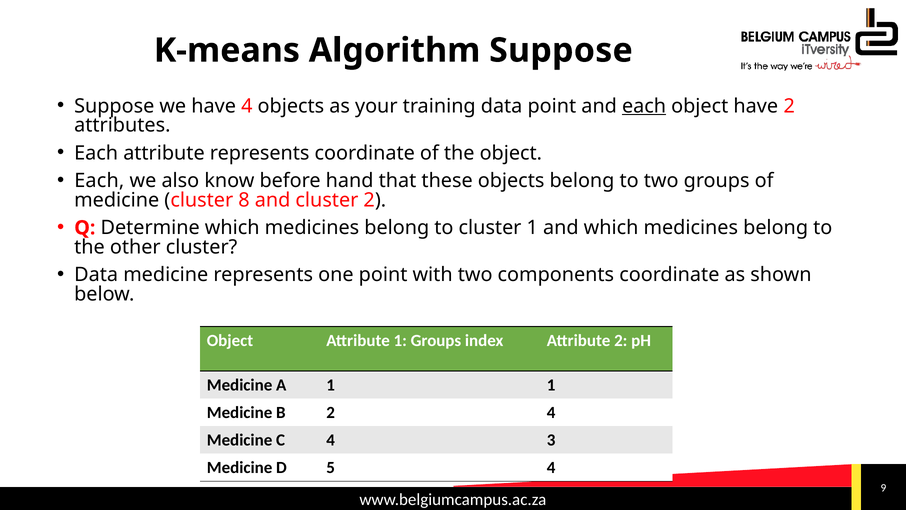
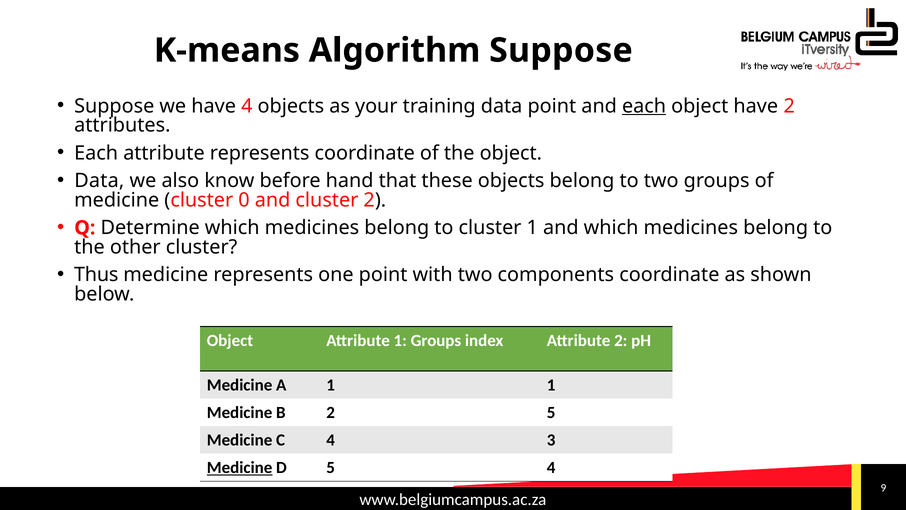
Each at (99, 181): Each -> Data
8: 8 -> 0
Data at (96, 275): Data -> Thus
2 4: 4 -> 5
Medicine at (240, 467) underline: none -> present
